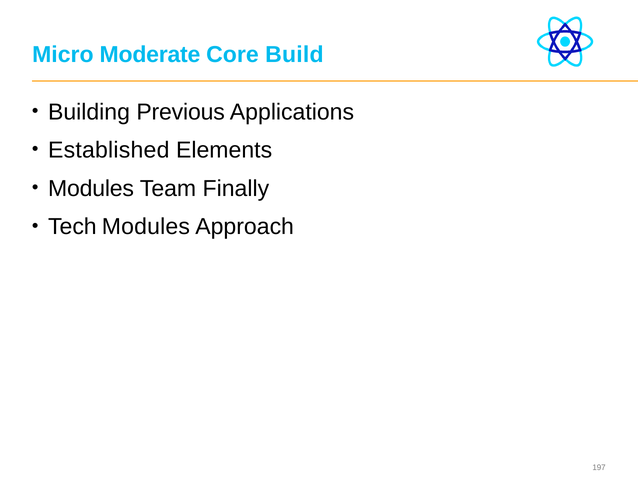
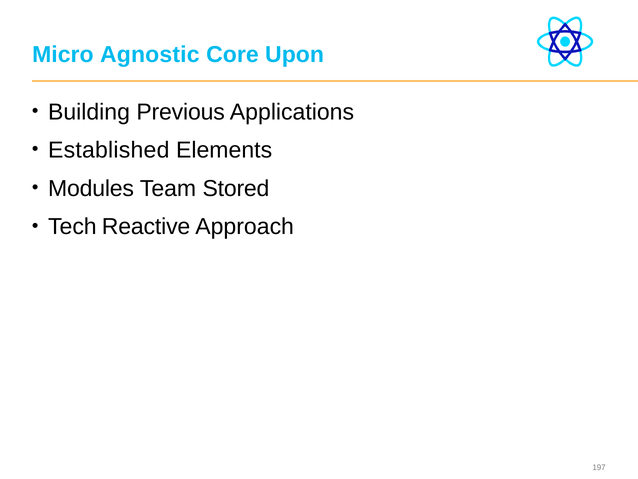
Moderate: Moderate -> Agnostic
Build: Build -> Upon
Finally: Finally -> Stored
Tech Modules: Modules -> Reactive
